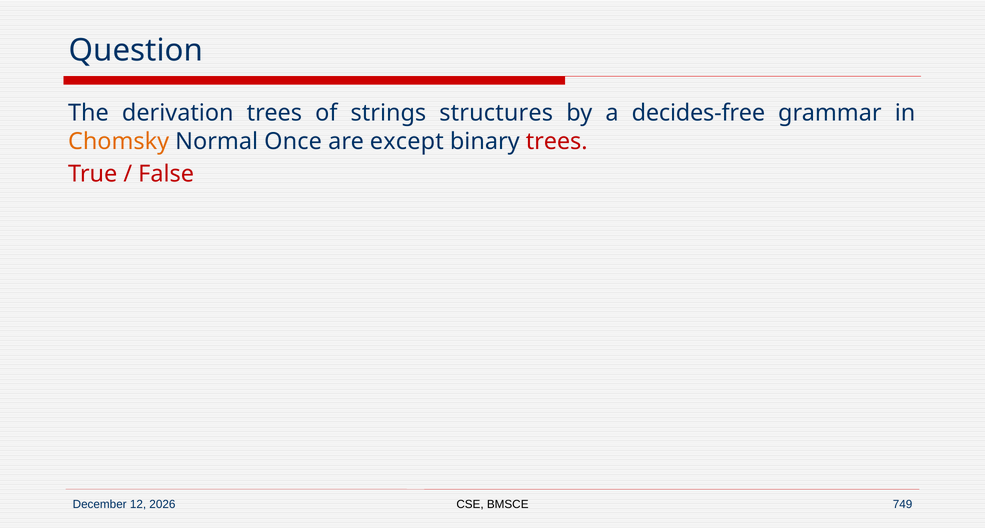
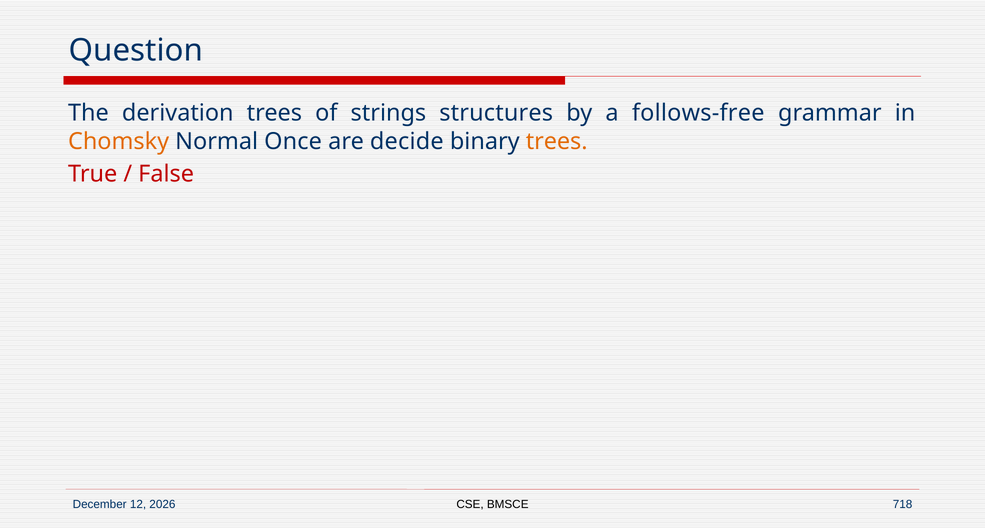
decides-free: decides-free -> follows-free
except: except -> decide
trees at (557, 141) colour: red -> orange
749: 749 -> 718
